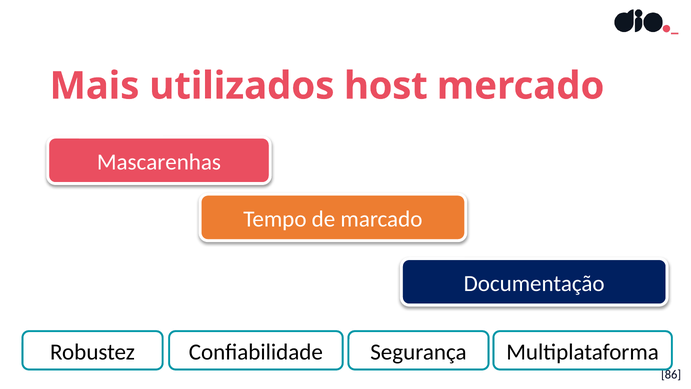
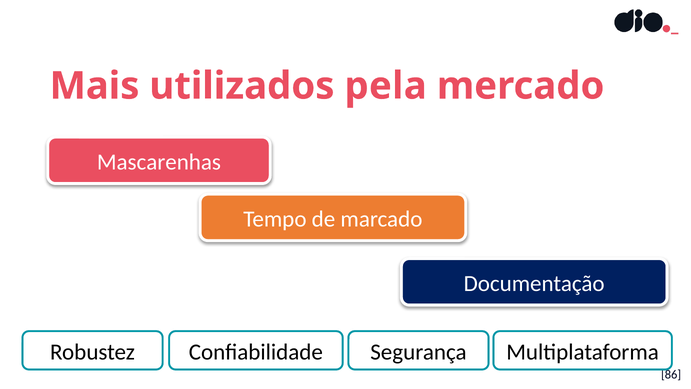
host: host -> pela
